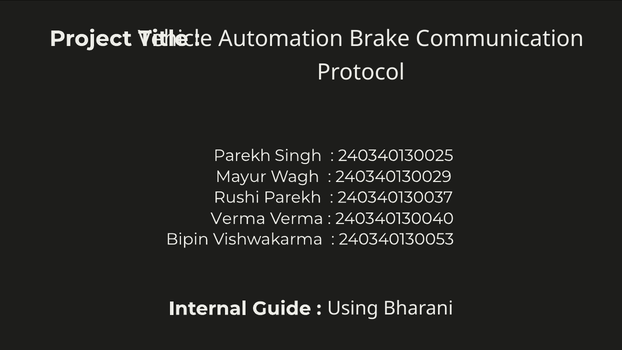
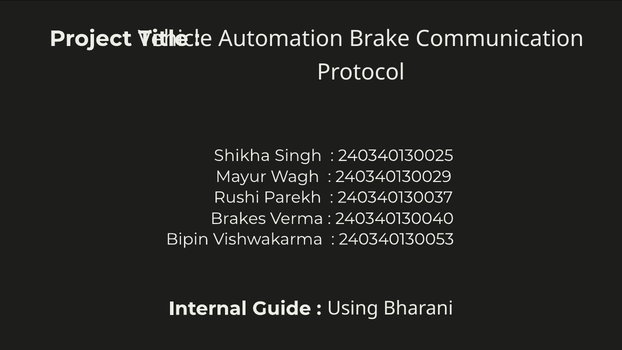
Parekh at (242, 155): Parekh -> Shikha
Verma at (238, 219): Verma -> Brakes
